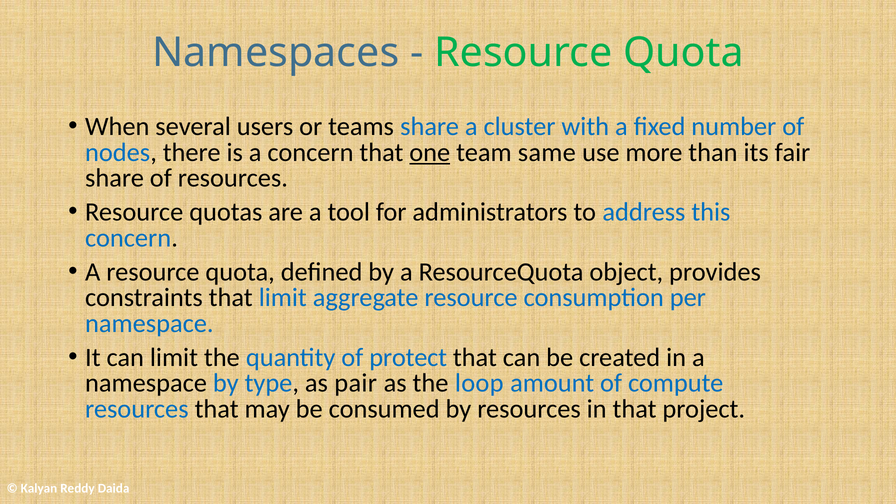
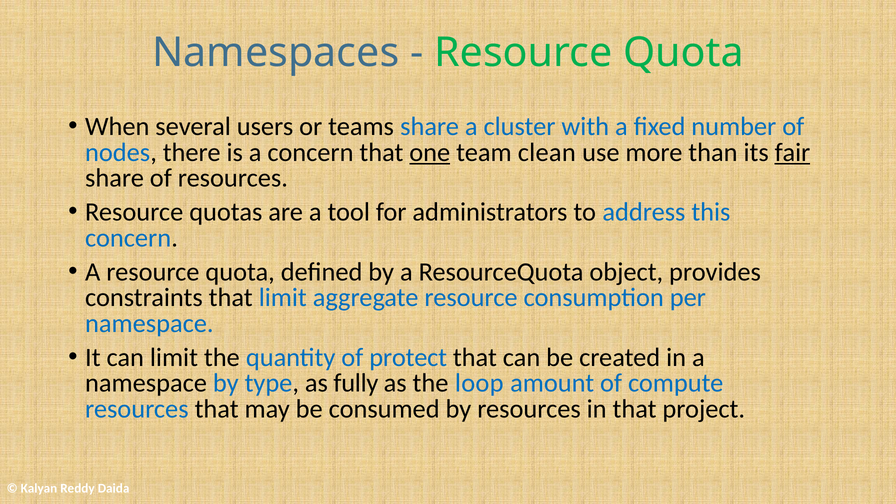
same: same -> clean
fair underline: none -> present
pair: pair -> fully
